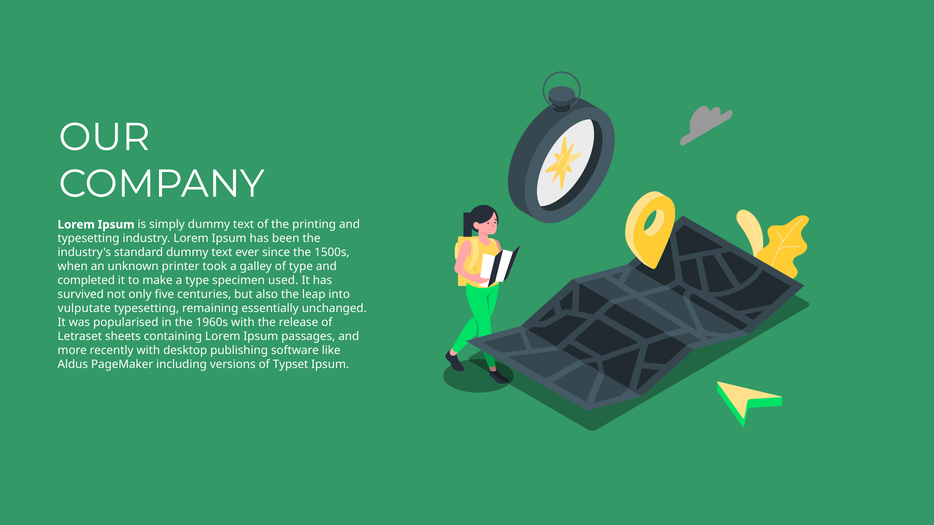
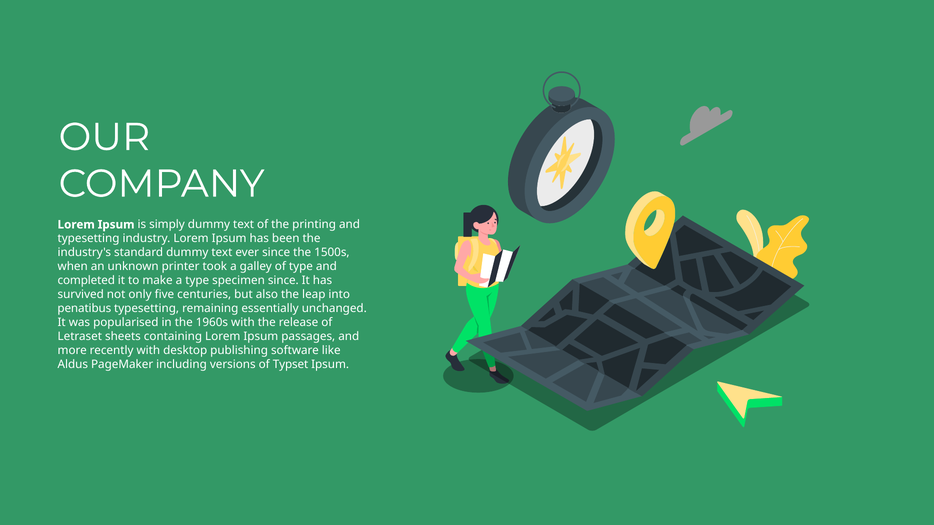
specimen used: used -> since
vulputate: vulputate -> penatibus
